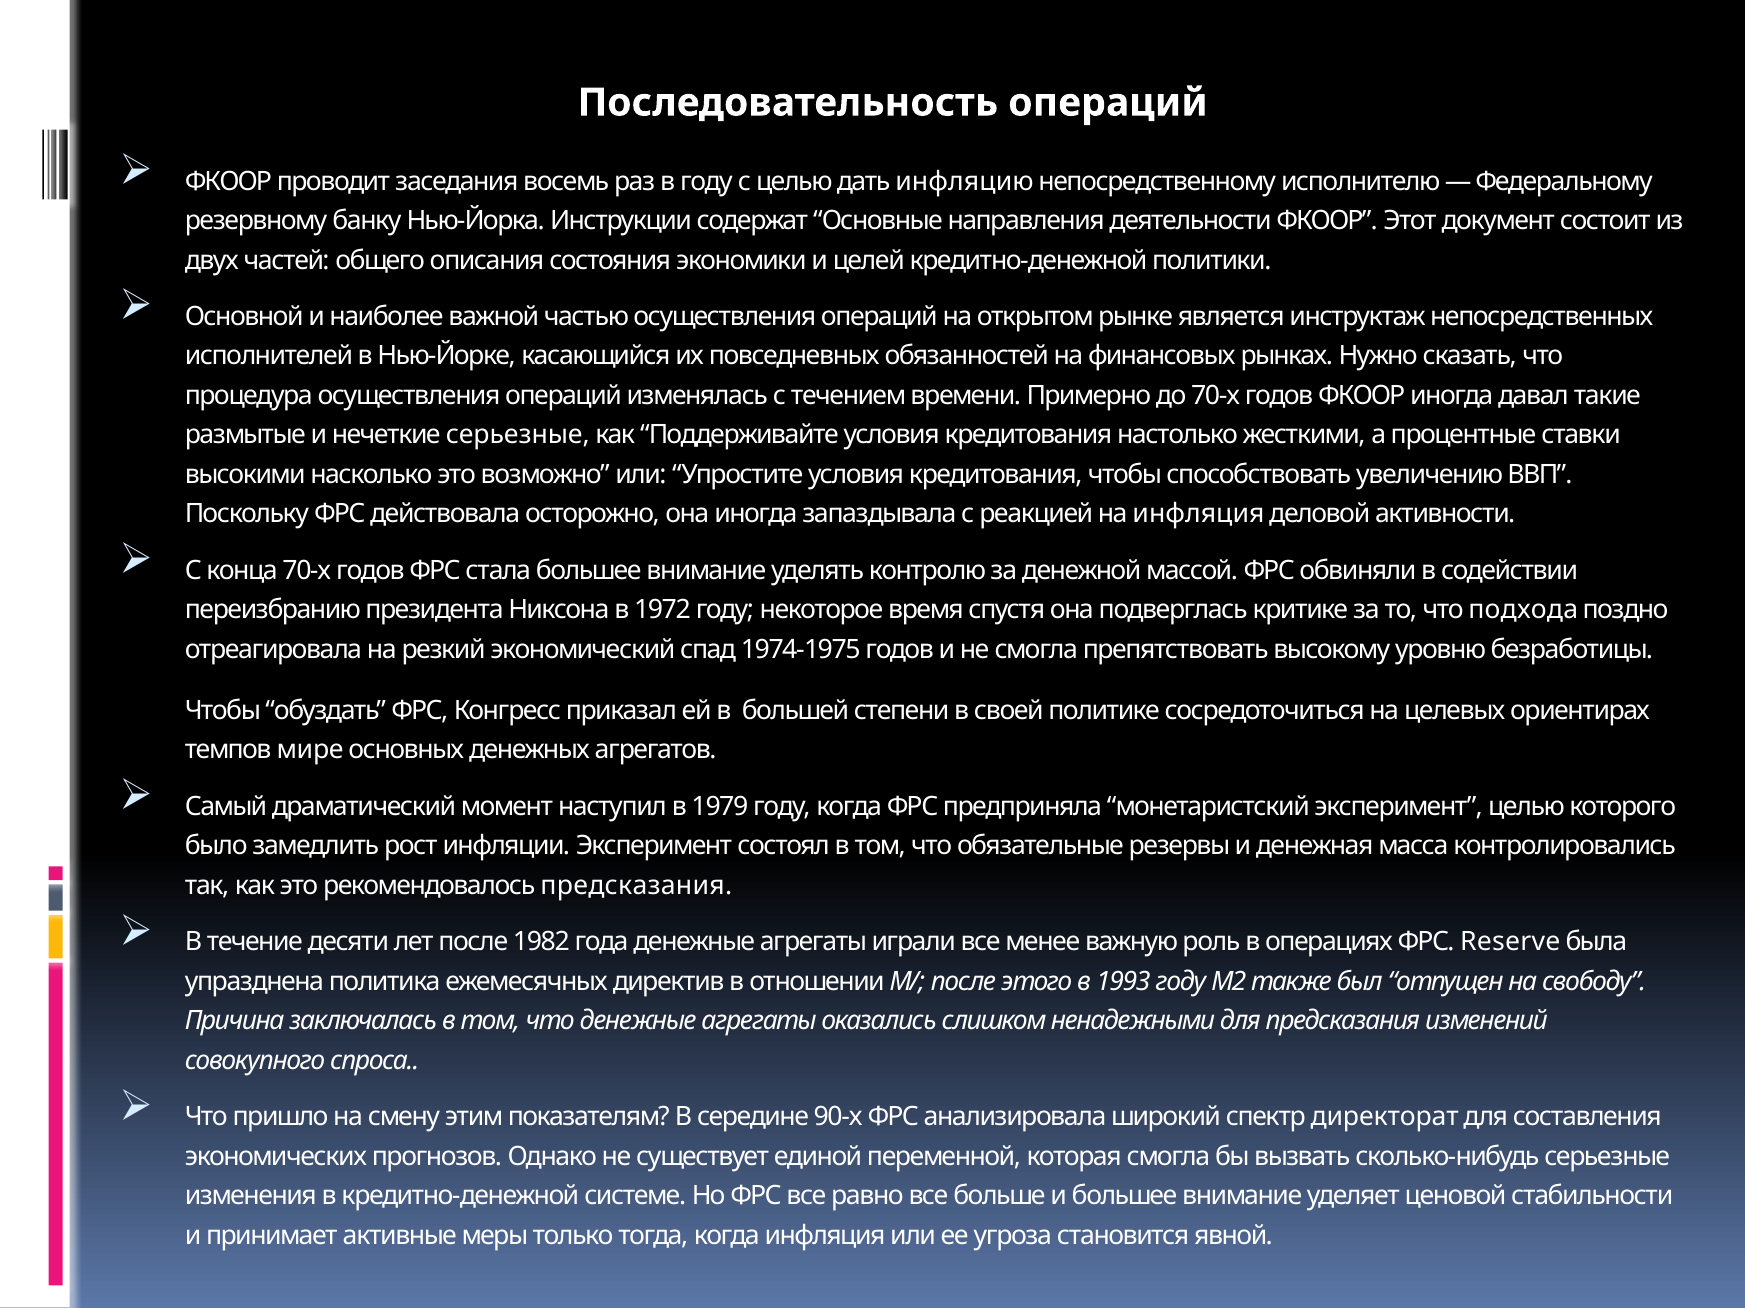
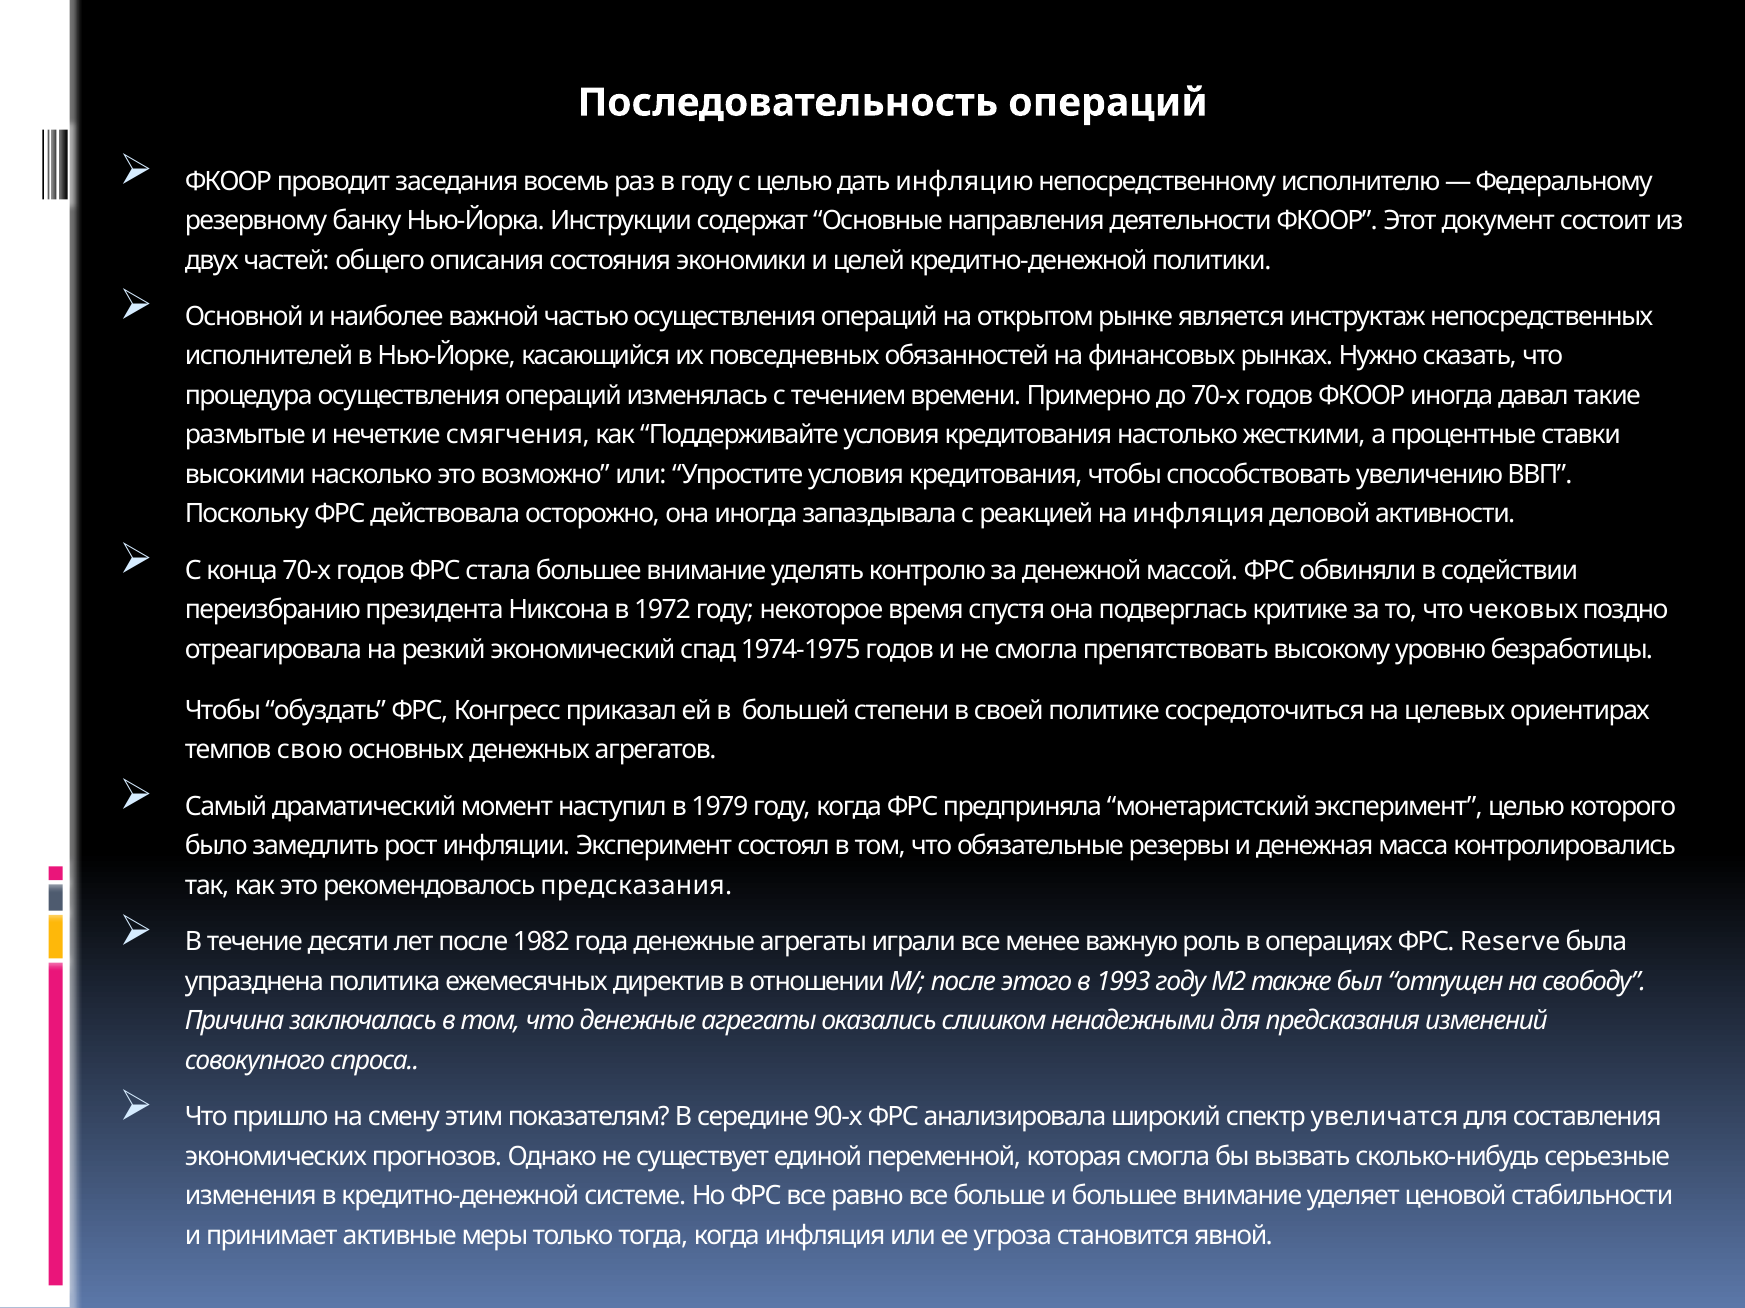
нечеткие серьезные: серьезные -> смягчения
подхода: подхода -> чековых
мире: мире -> свою
директорат: директорат -> увеличатся
